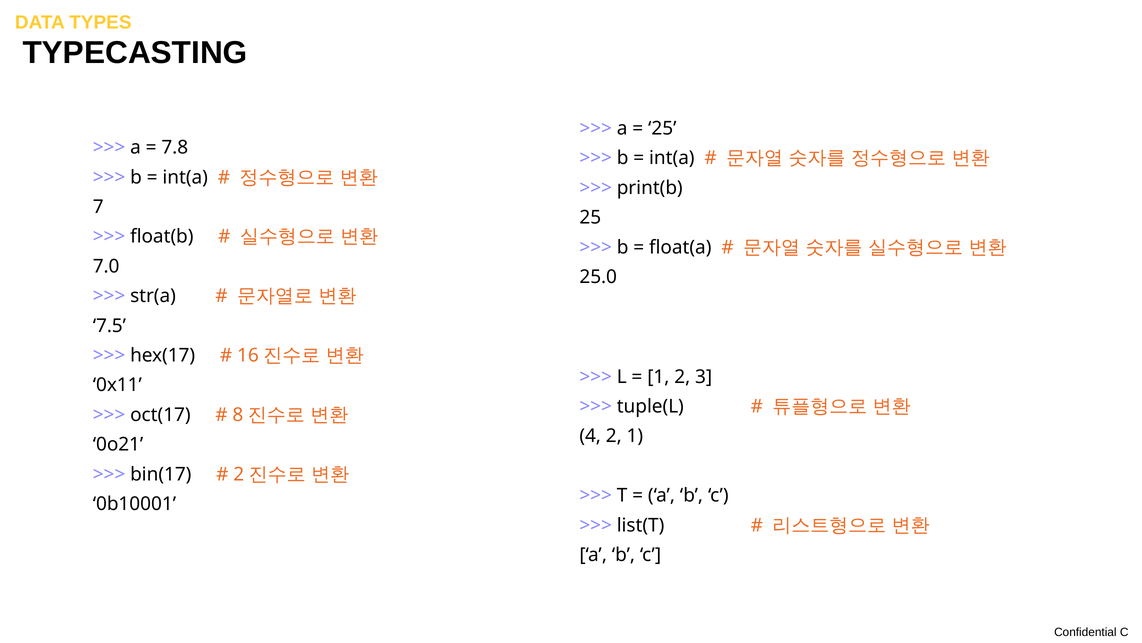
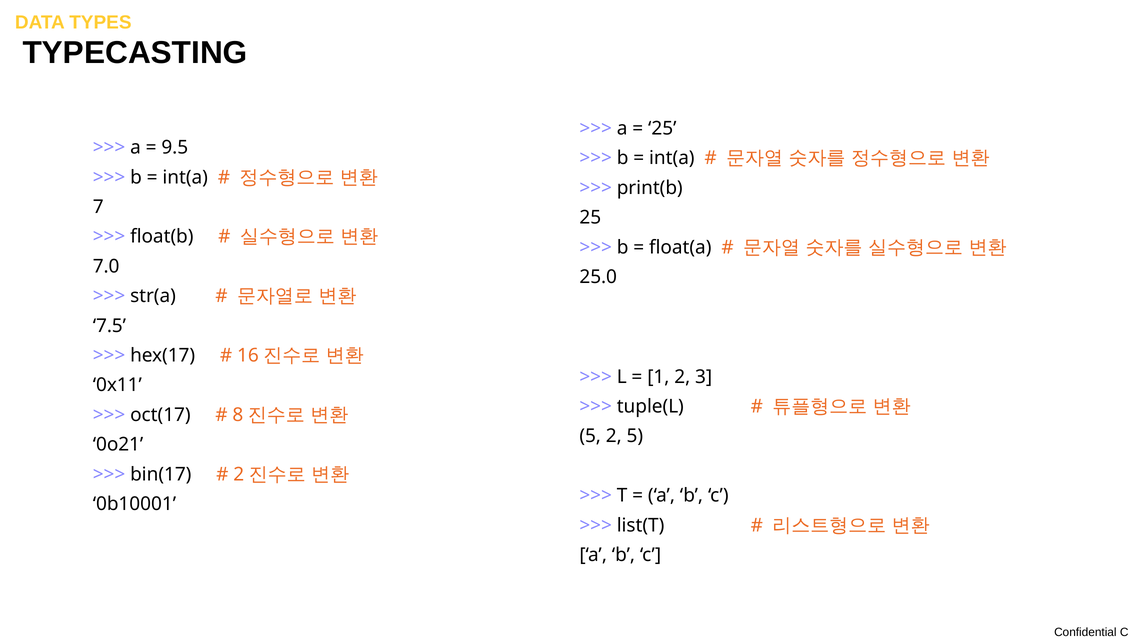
7.8: 7.8 -> 9.5
4 at (590, 436): 4 -> 5
2 1: 1 -> 5
